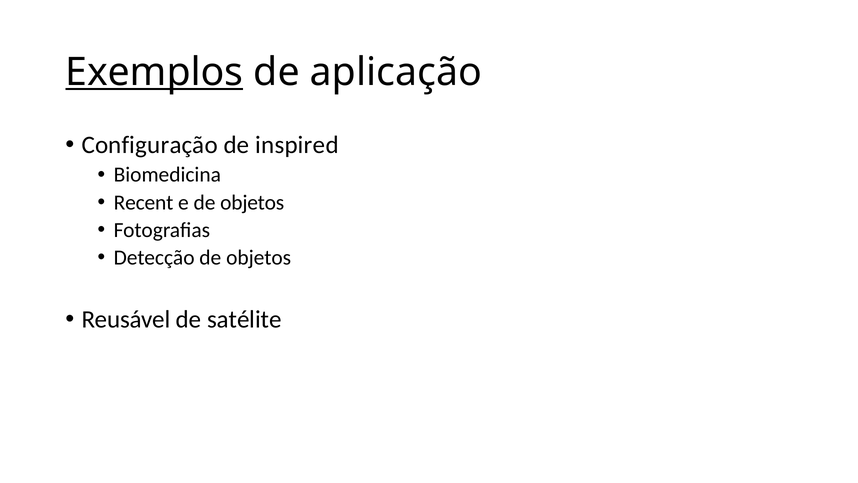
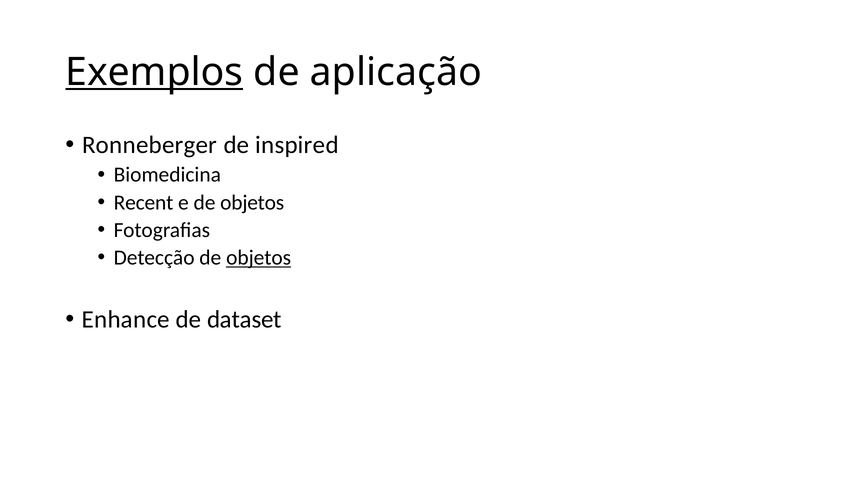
Configuração: Configuração -> Ronneberger
objetos at (259, 257) underline: none -> present
Reusável: Reusável -> Enhance
satélite: satélite -> dataset
